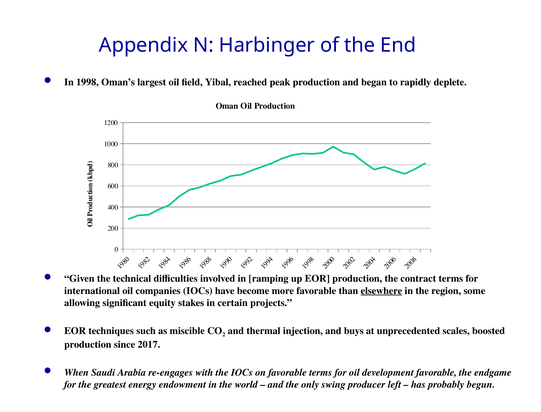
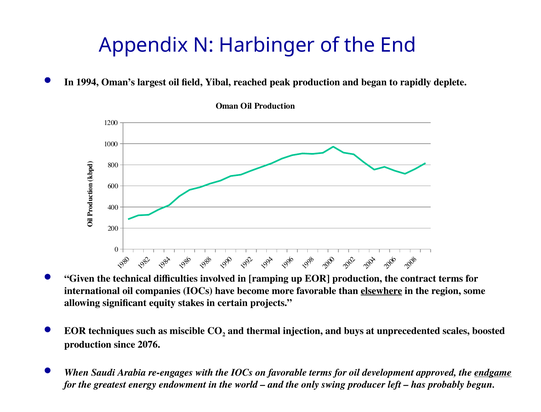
1998: 1998 -> 1994
2017: 2017 -> 2076
development favorable: favorable -> approved
endgame underline: none -> present
